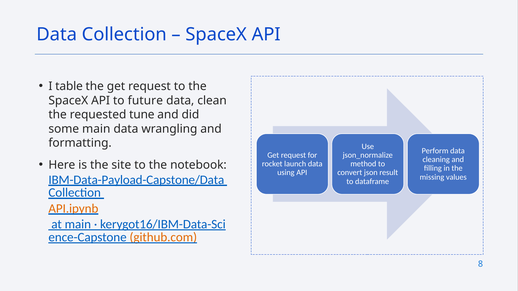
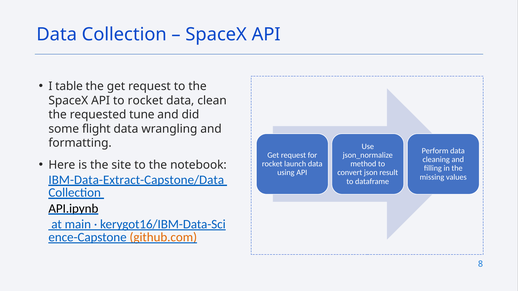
to future: future -> rocket
some main: main -> flight
IBM-Data-Payload-Capstone/Data: IBM-Data-Payload-Capstone/Data -> IBM-Data-Extract-Capstone/Data
API.ipynb colour: orange -> black
